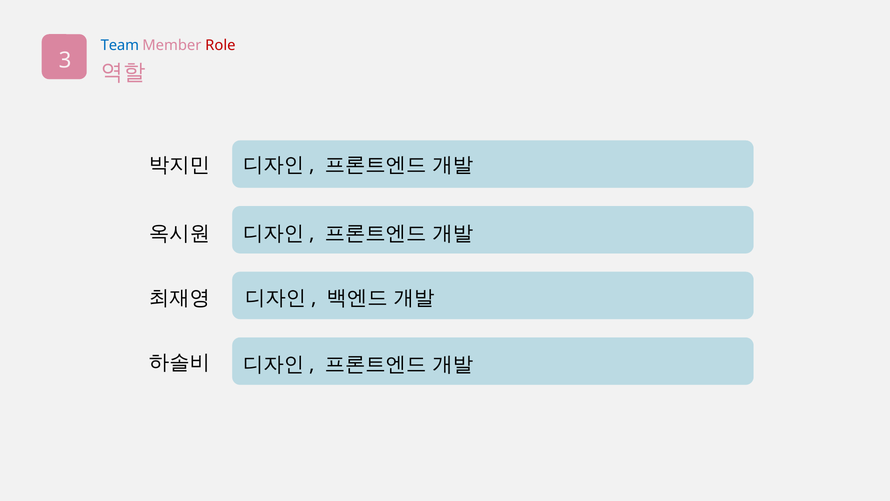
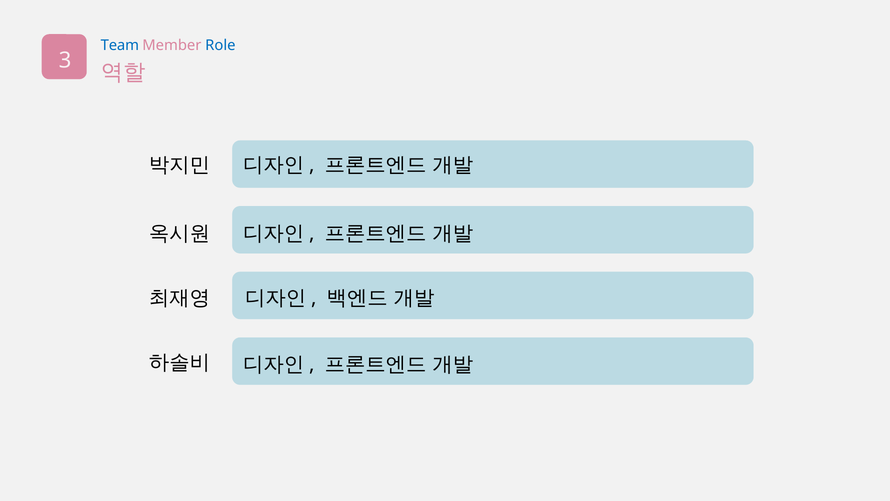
Role colour: red -> blue
